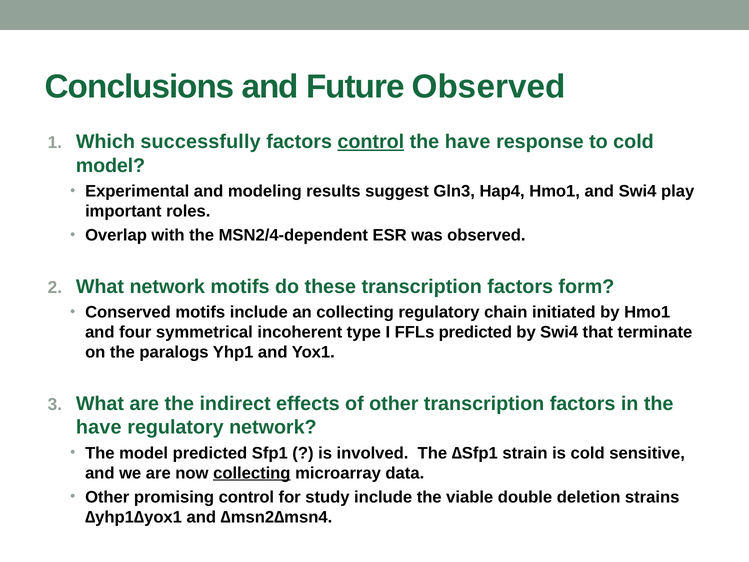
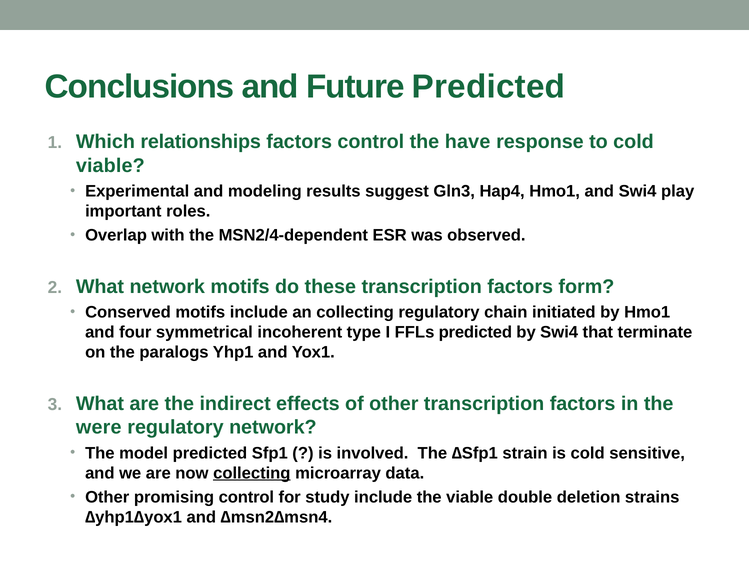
Future Observed: Observed -> Predicted
successfully: successfully -> relationships
control at (371, 142) underline: present -> none
model at (110, 165): model -> viable
have at (99, 427): have -> were
